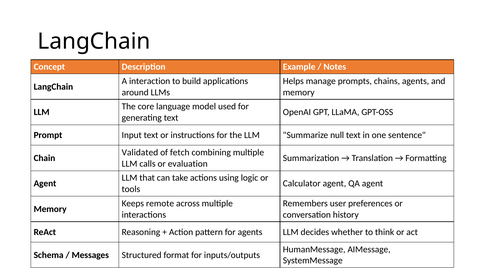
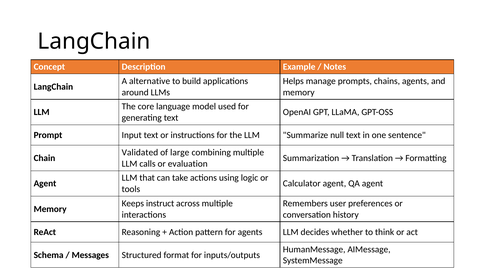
interaction: interaction -> alternative
fetch: fetch -> large
remote: remote -> instruct
